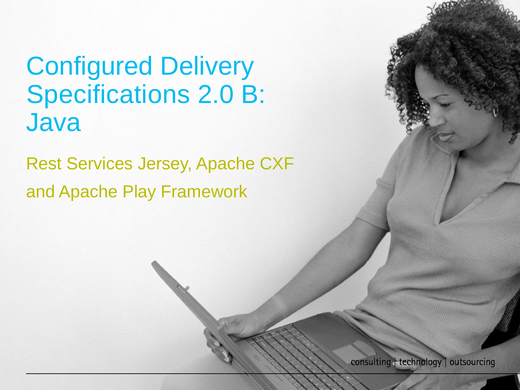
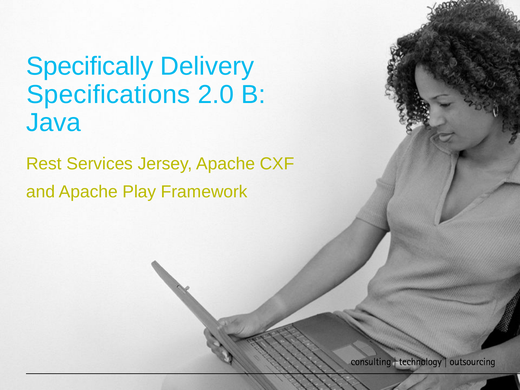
Configured: Configured -> Specifically
